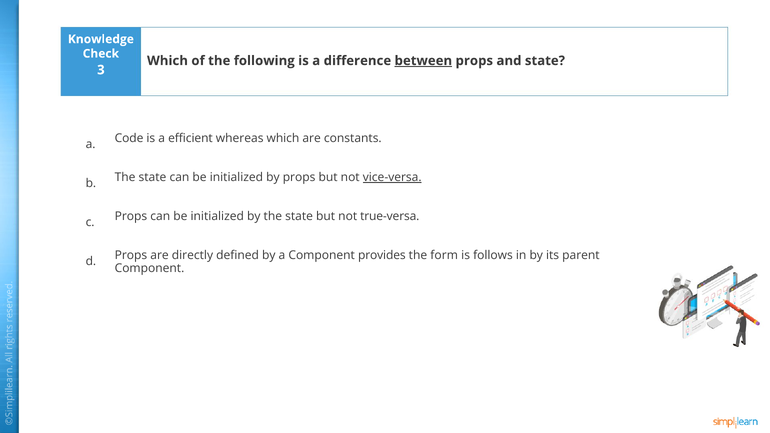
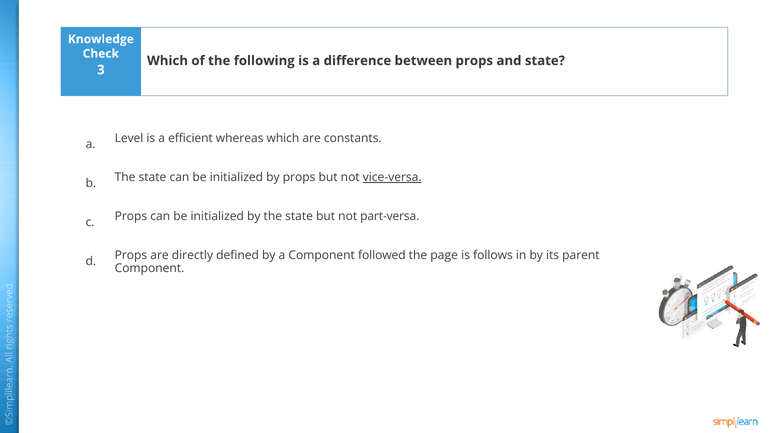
between underline: present -> none
Code: Code -> Level
true-versa: true-versa -> part-versa
provides: provides -> followed
form: form -> page
